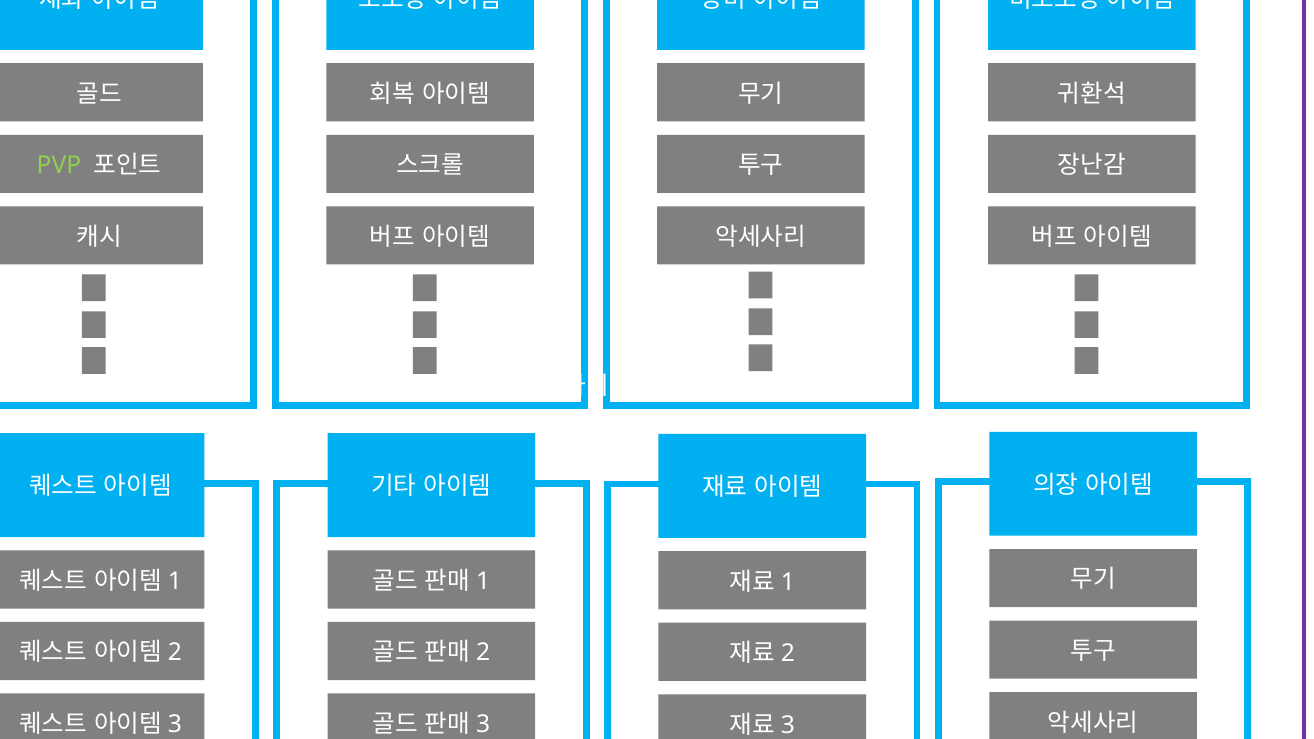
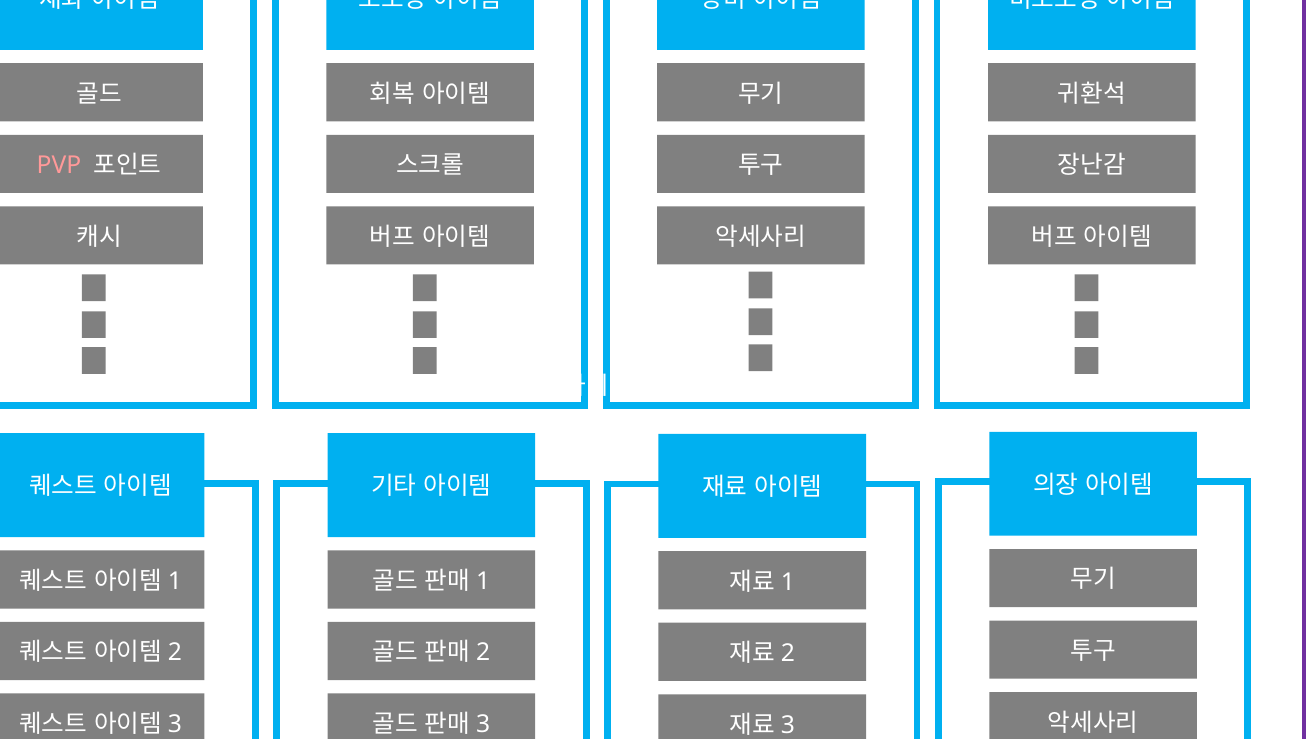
PVP colour: light green -> pink
